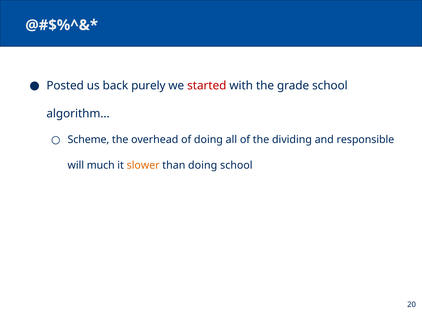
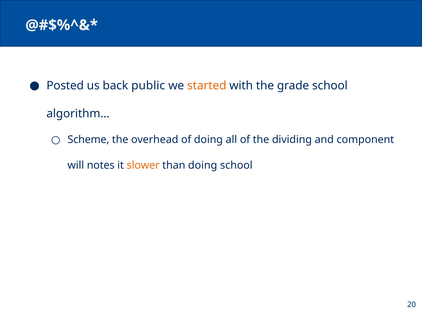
purely: purely -> public
started colour: red -> orange
responsible: responsible -> component
much: much -> notes
